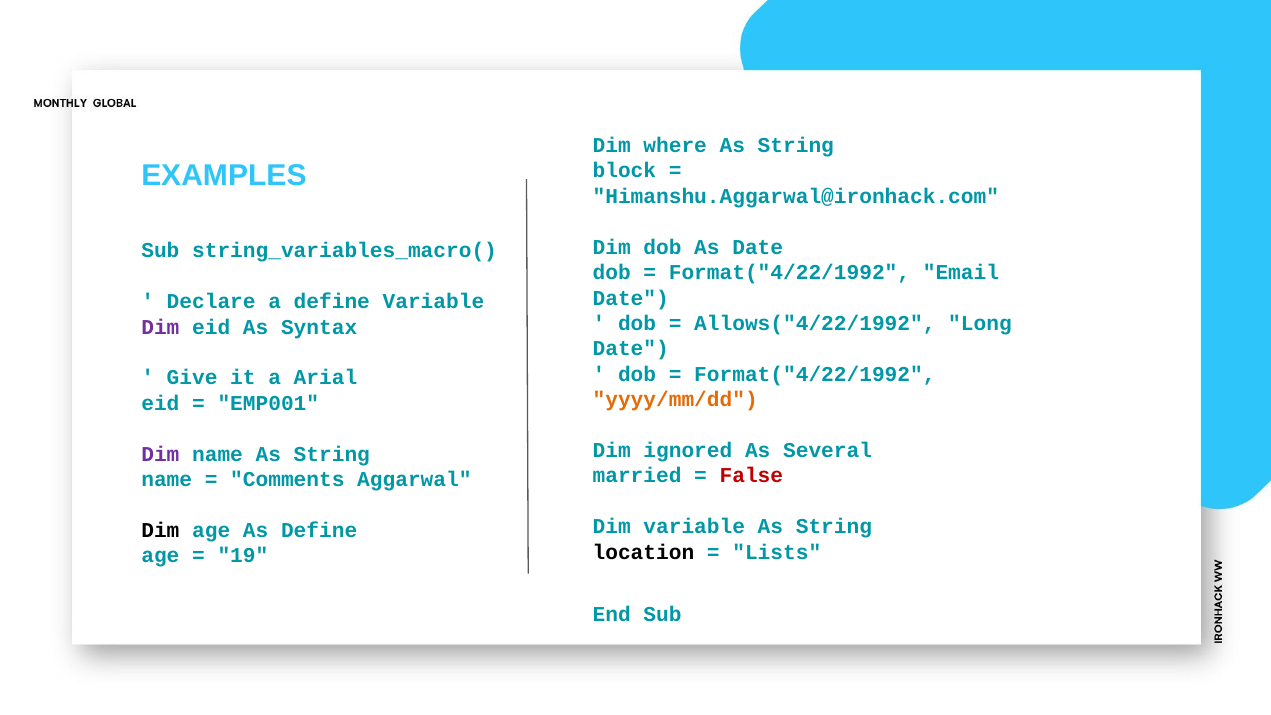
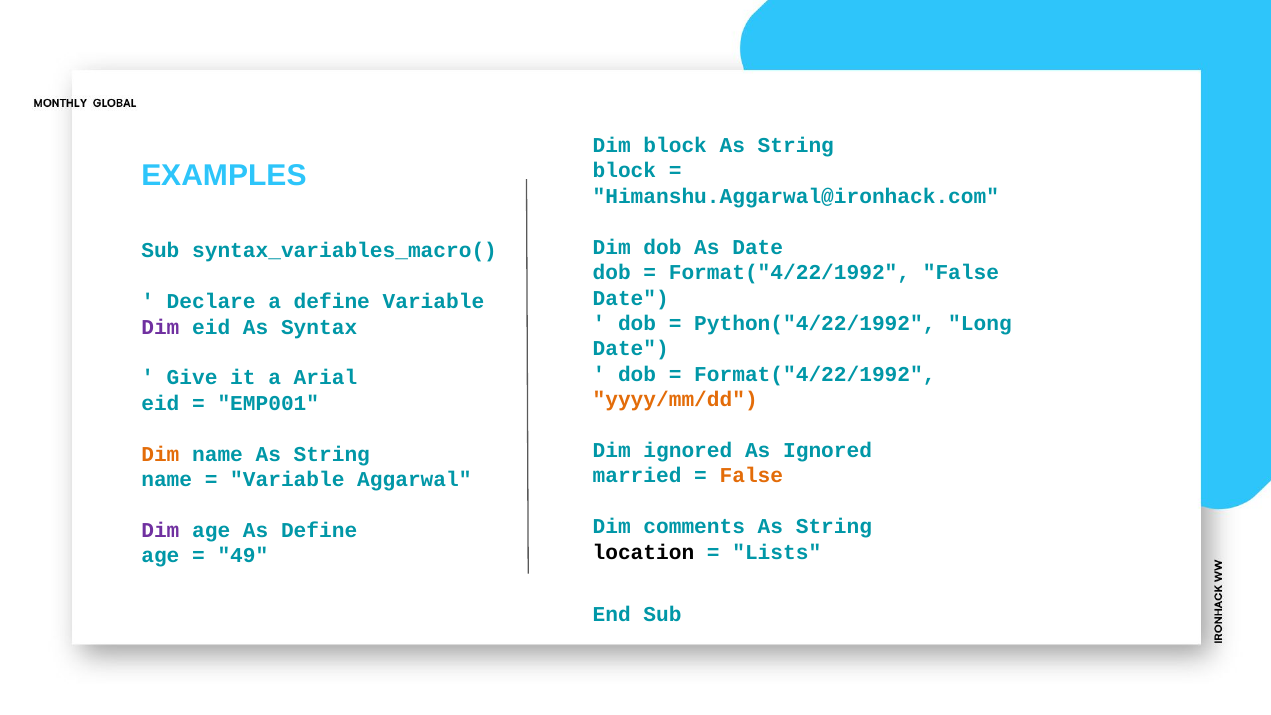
Dim where: where -> block
string_variables_macro(: string_variables_macro( -> syntax_variables_macro(
Format("4/22/1992 Email: Email -> False
Allows("4/22/1992: Allows("4/22/1992 -> Python("4/22/1992
As Several: Several -> Ignored
Dim at (160, 454) colour: purple -> orange
False at (751, 476) colour: red -> orange
Comments at (287, 480): Comments -> Variable
Dim variable: variable -> comments
Dim at (160, 530) colour: black -> purple
19: 19 -> 49
